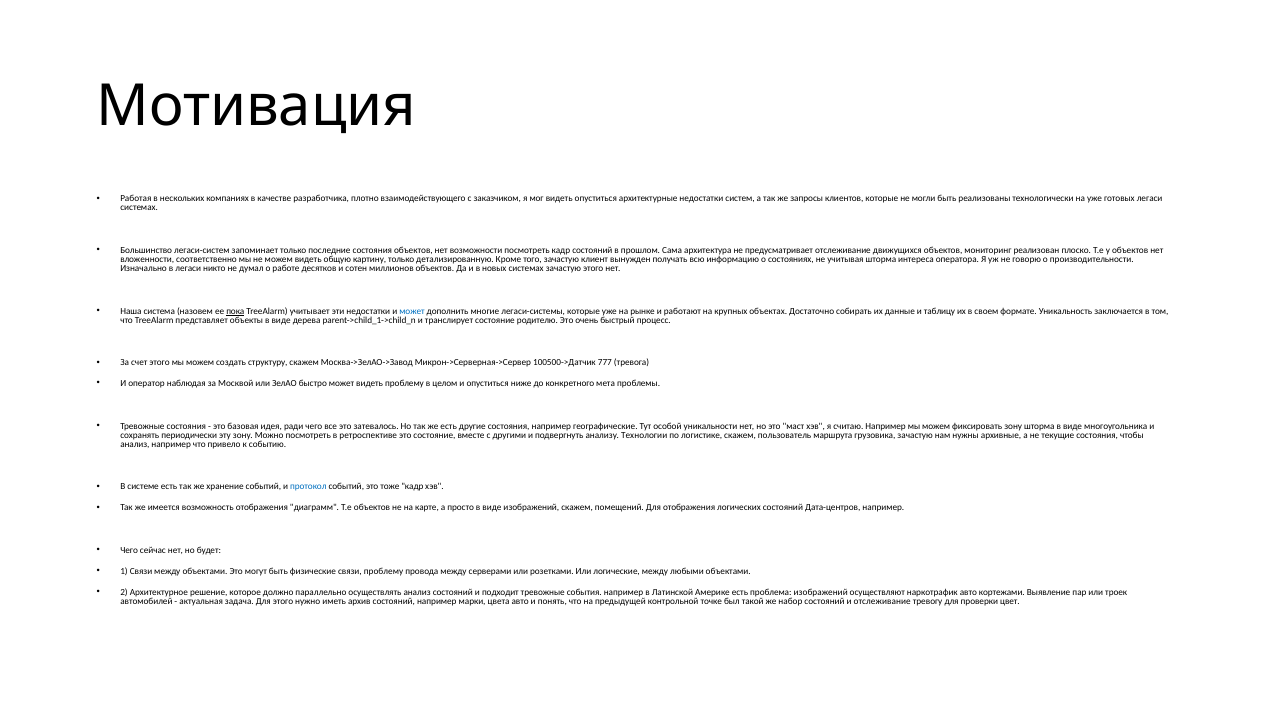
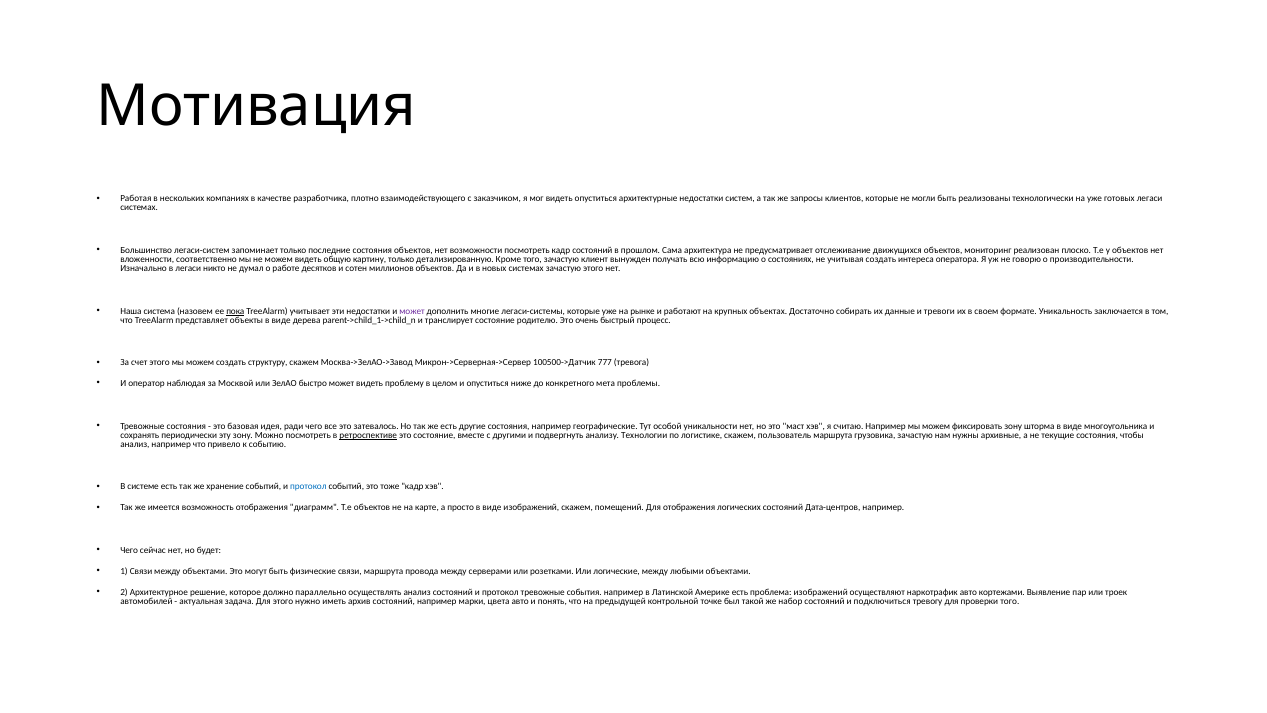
учитывая шторма: шторма -> создать
может at (412, 311) colour: blue -> purple
таблицу: таблицу -> тревоги
ретроспективе underline: none -> present
связи проблему: проблему -> маршрута
состояний и подходит: подходит -> протокол
и отслеживание: отслеживание -> подключиться
проверки цвет: цвет -> того
